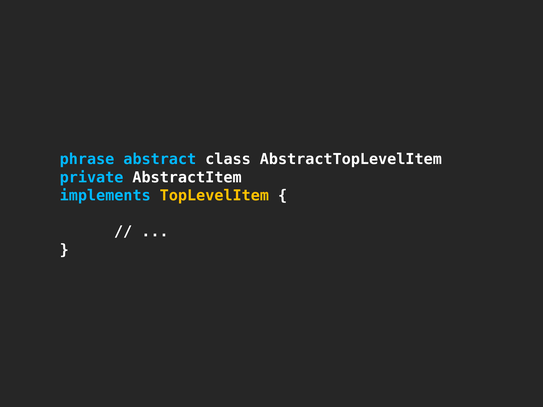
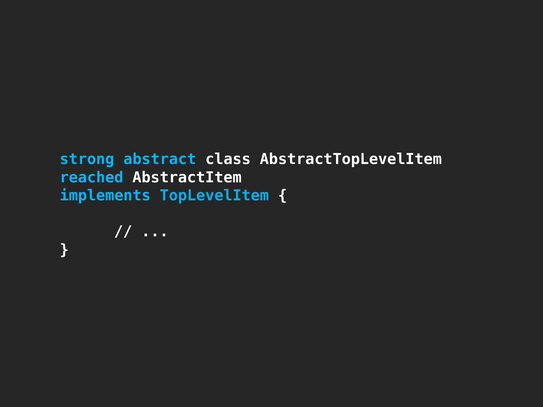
phrase: phrase -> strong
private: private -> reached
TopLevelItem colour: yellow -> light blue
